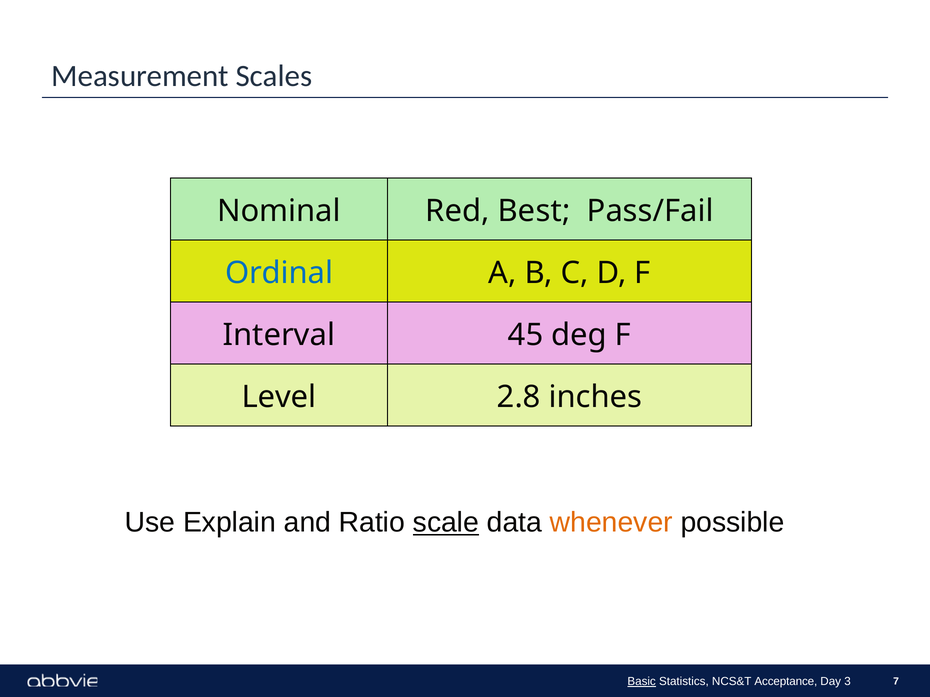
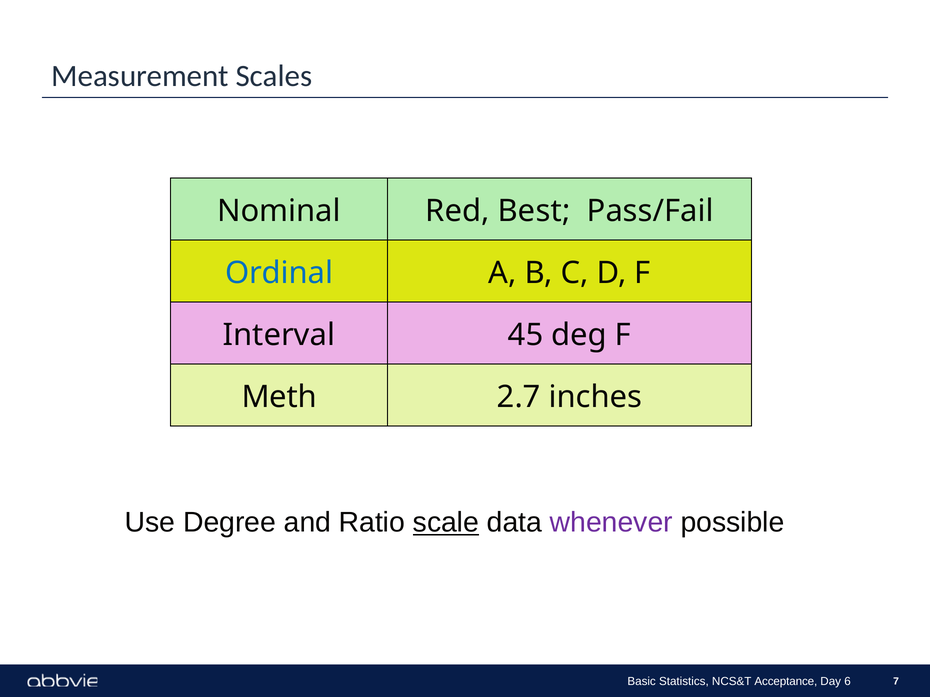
Level: Level -> Meth
2.8: 2.8 -> 2.7
Explain: Explain -> Degree
whenever colour: orange -> purple
Basic underline: present -> none
3: 3 -> 6
